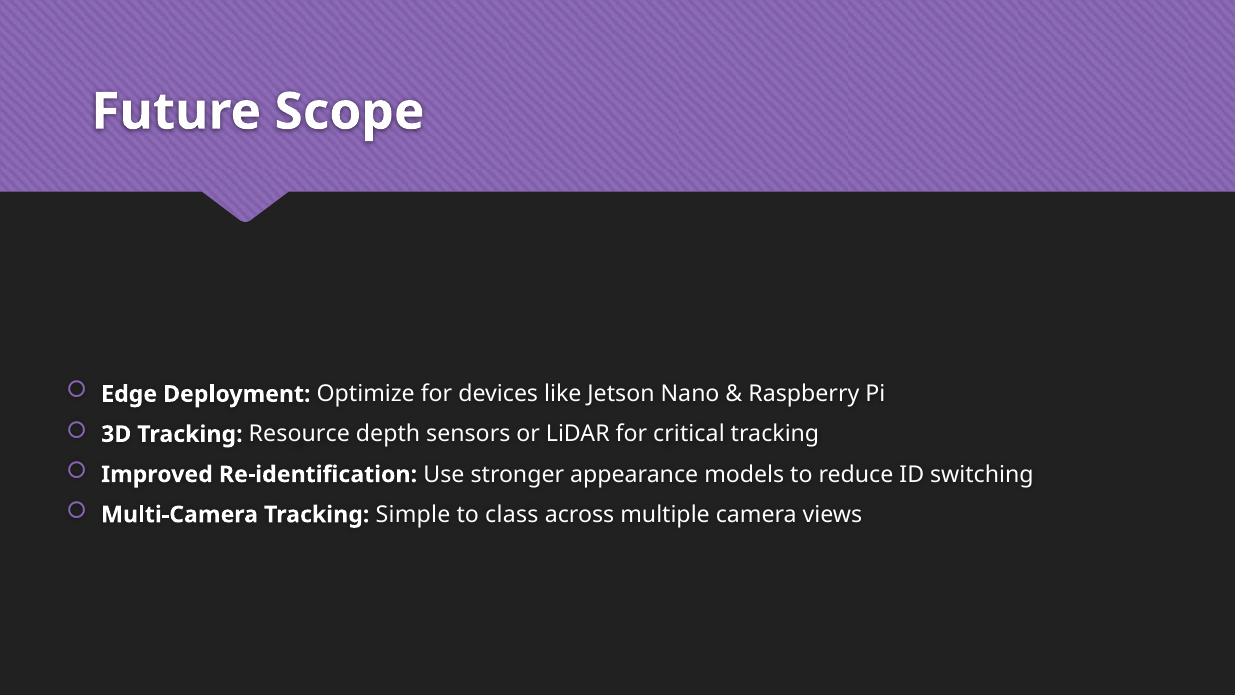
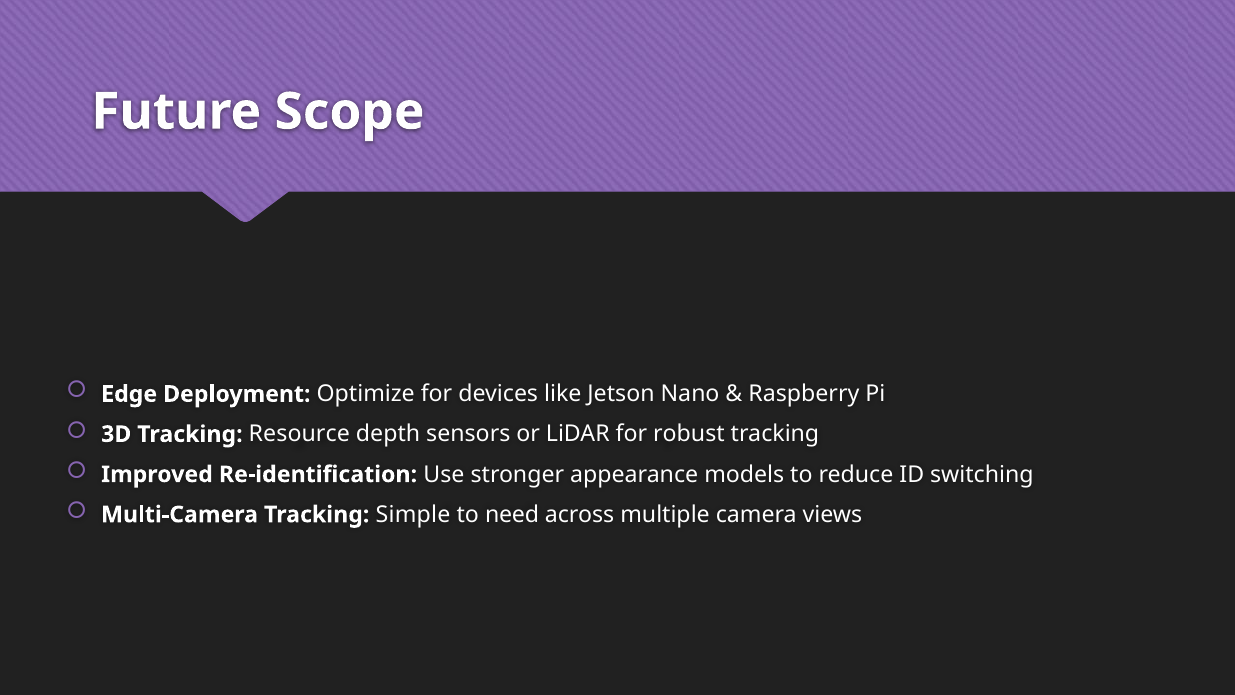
critical: critical -> robust
class: class -> need
